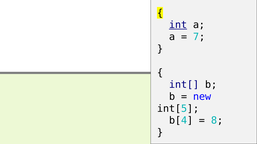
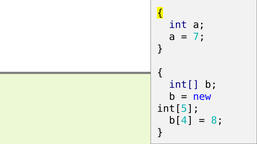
int underline: present -> none
